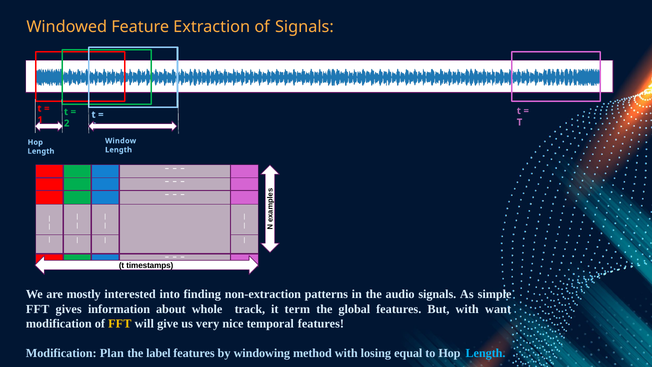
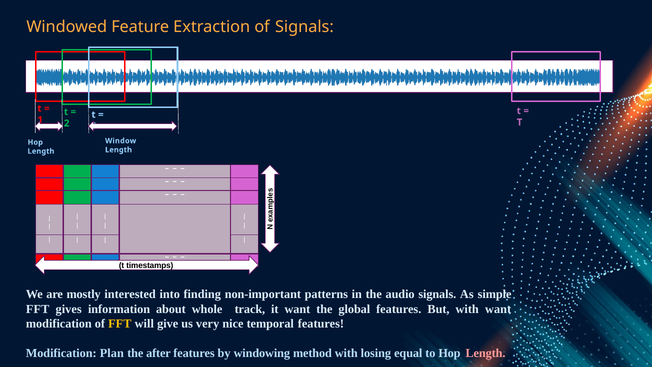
non-extraction: non-extraction -> non-important
it term: term -> want
label: label -> after
Length at (486, 353) colour: light blue -> pink
